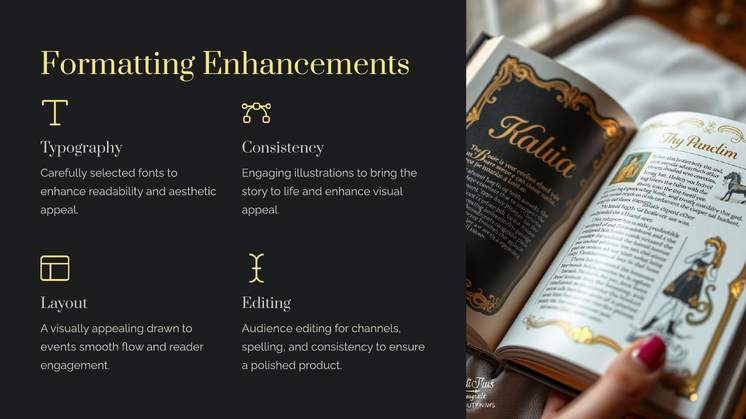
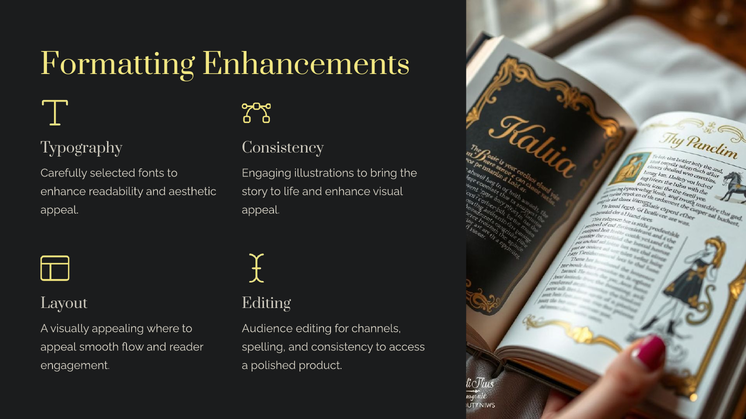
drawn: drawn -> where
events at (58, 347): events -> appeal
ensure: ensure -> access
